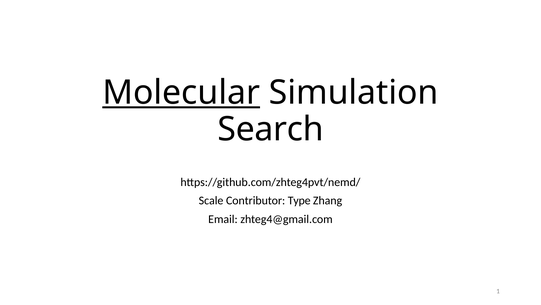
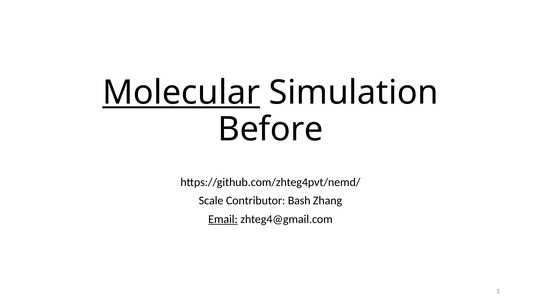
Search: Search -> Before
Type: Type -> Bash
Email underline: none -> present
